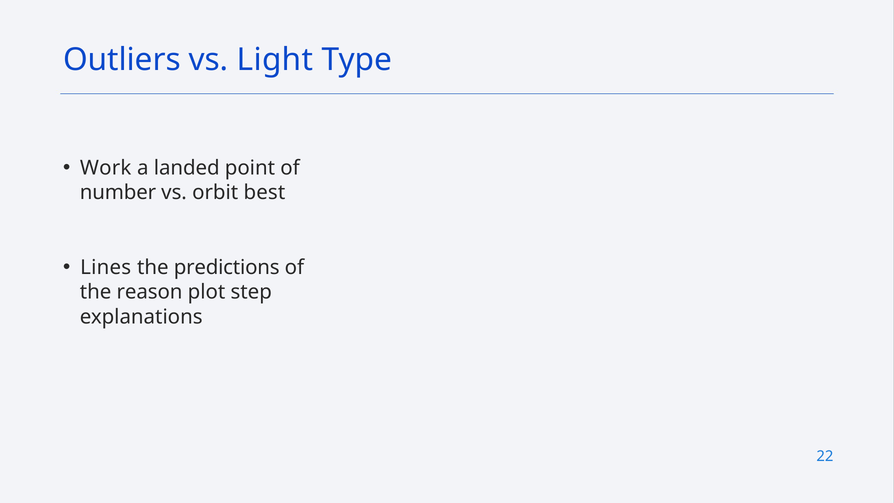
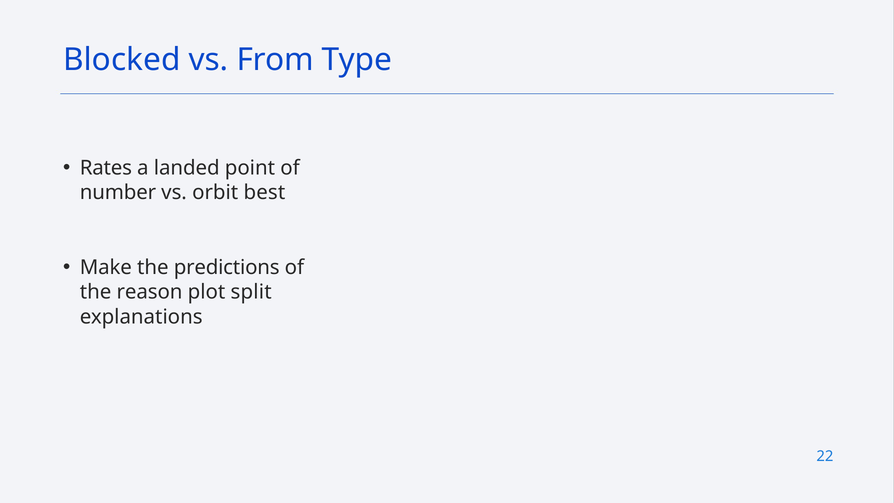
Outliers: Outliers -> Blocked
Light: Light -> From
Work: Work -> Rates
Lines: Lines -> Make
step: step -> split
